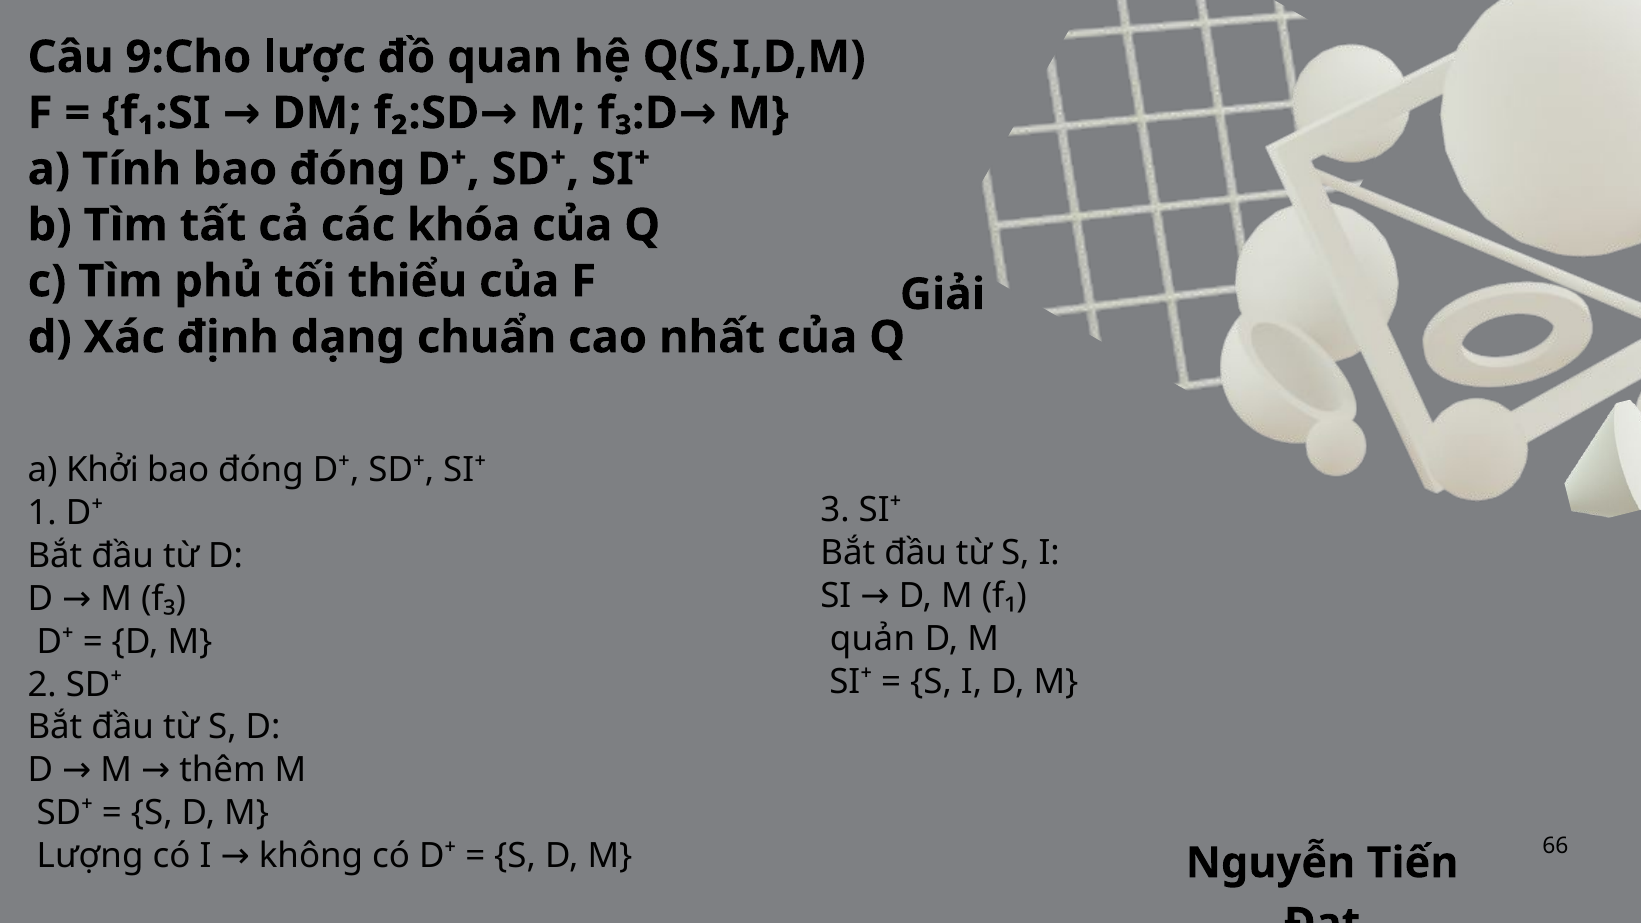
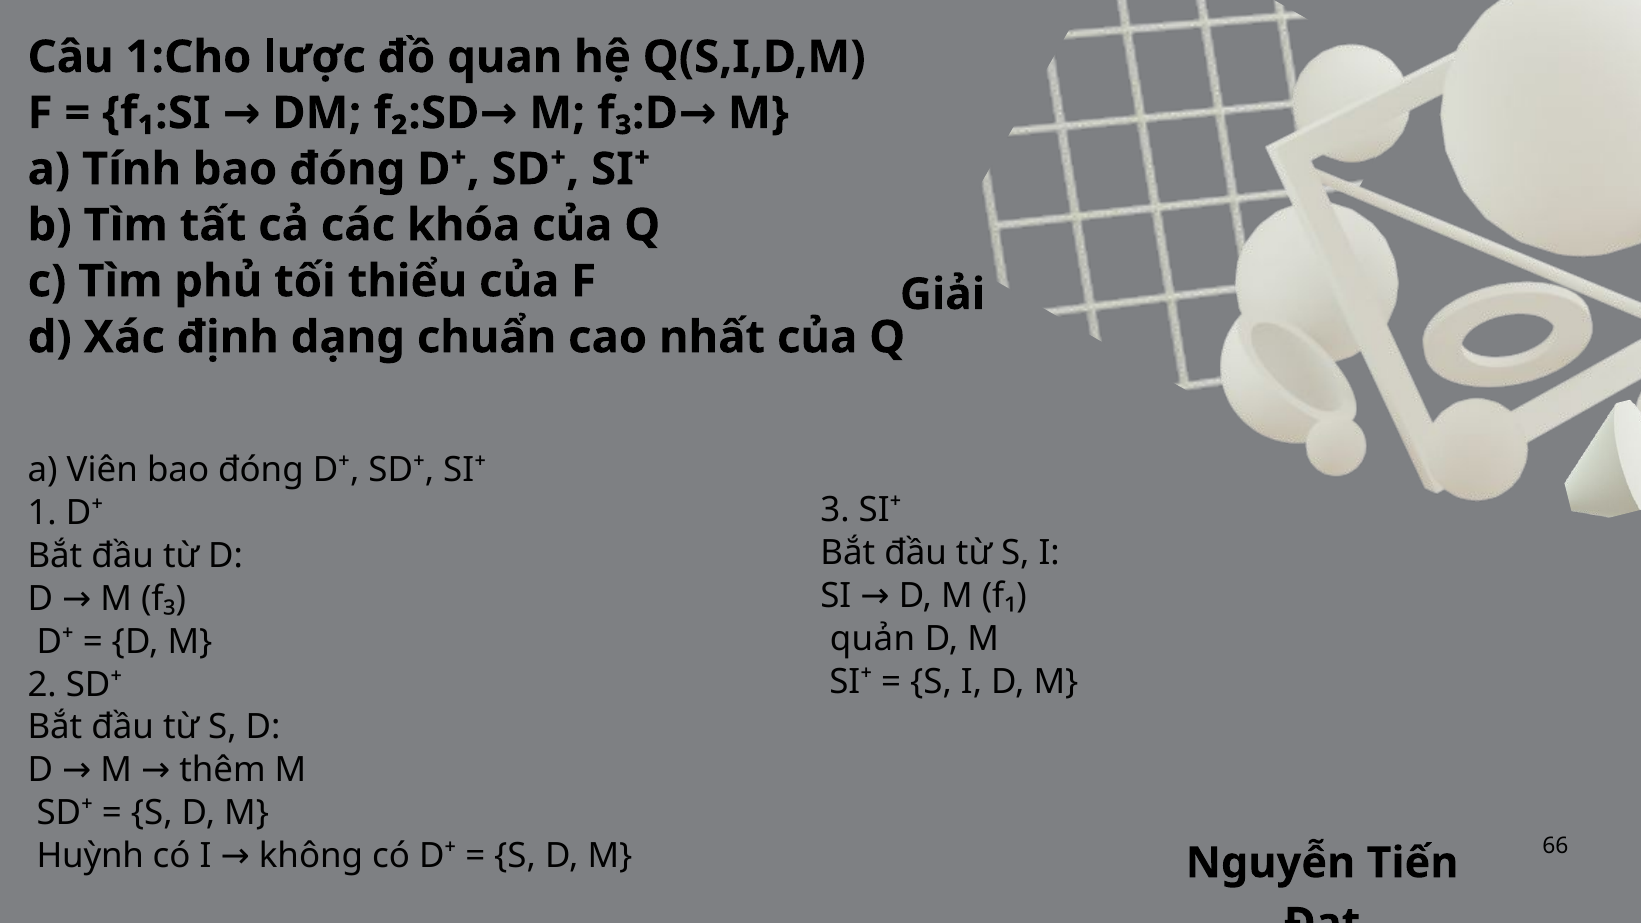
9:Cho: 9:Cho -> 1:Cho
Khởi: Khởi -> Viên
Lượng: Lượng -> Huỳnh
